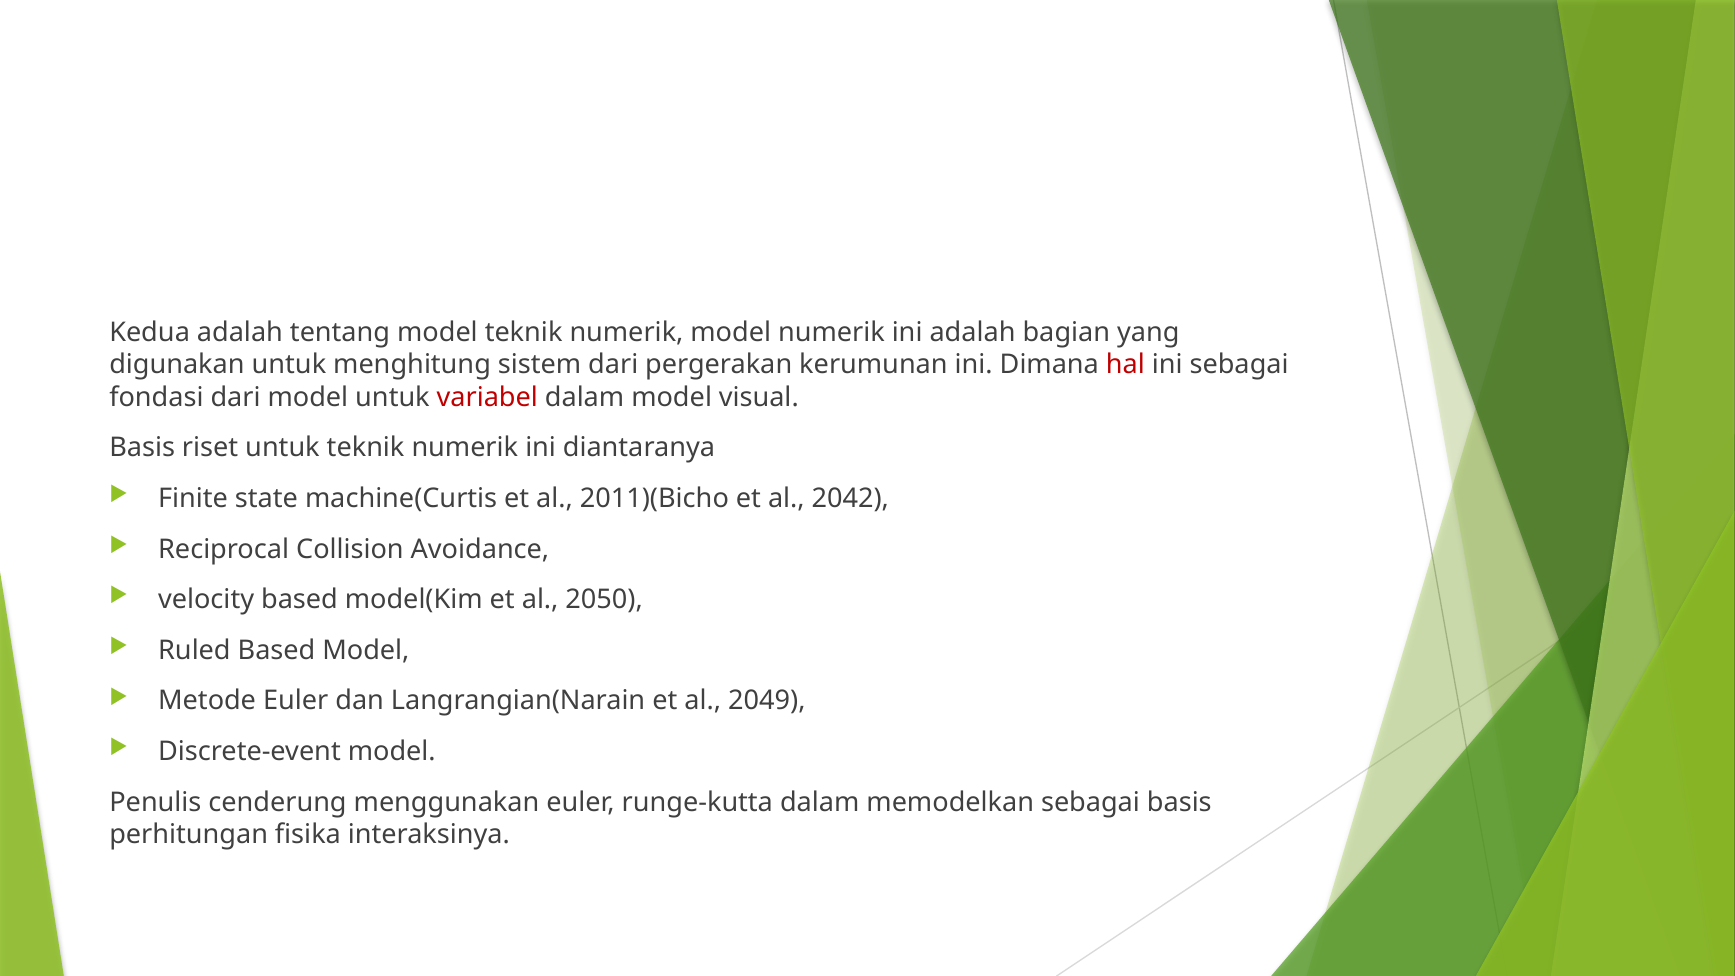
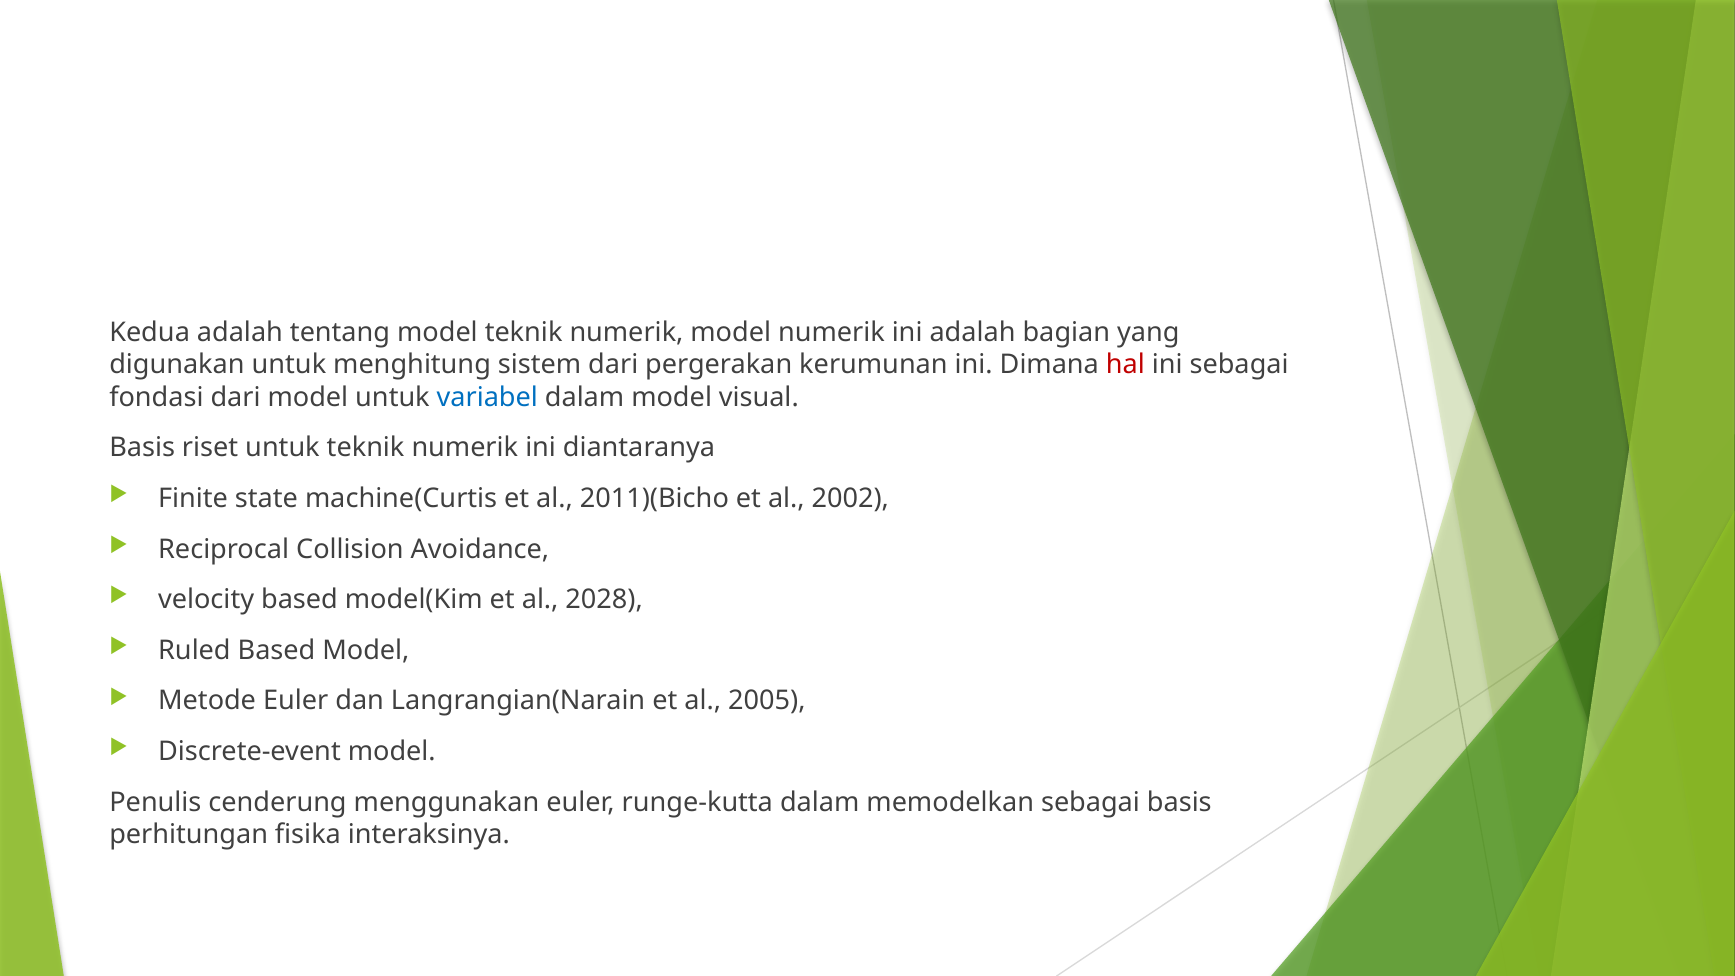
variabel colour: red -> blue
2042: 2042 -> 2002
2050: 2050 -> 2028
2049: 2049 -> 2005
